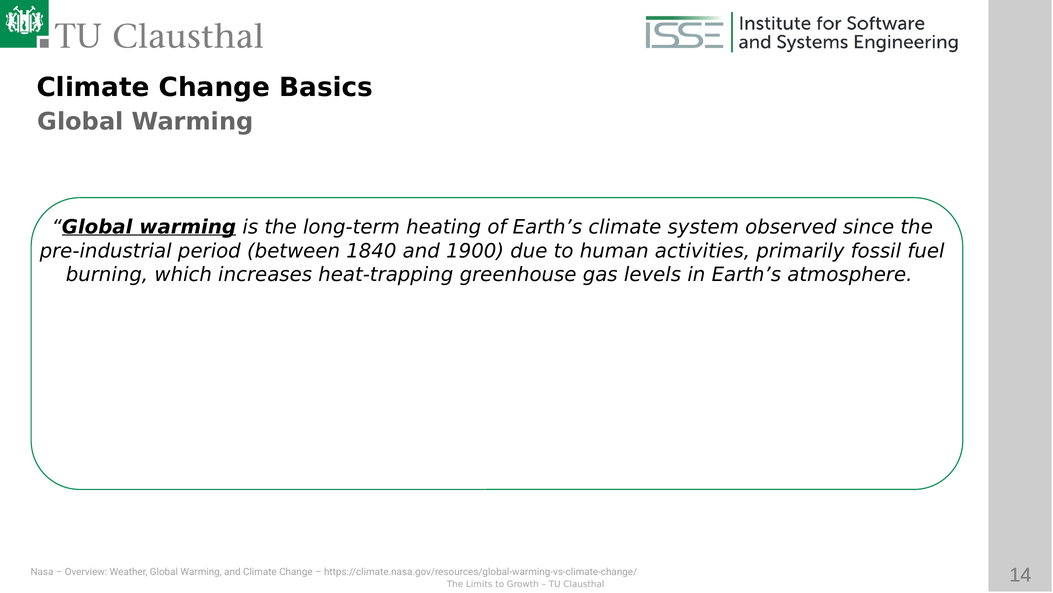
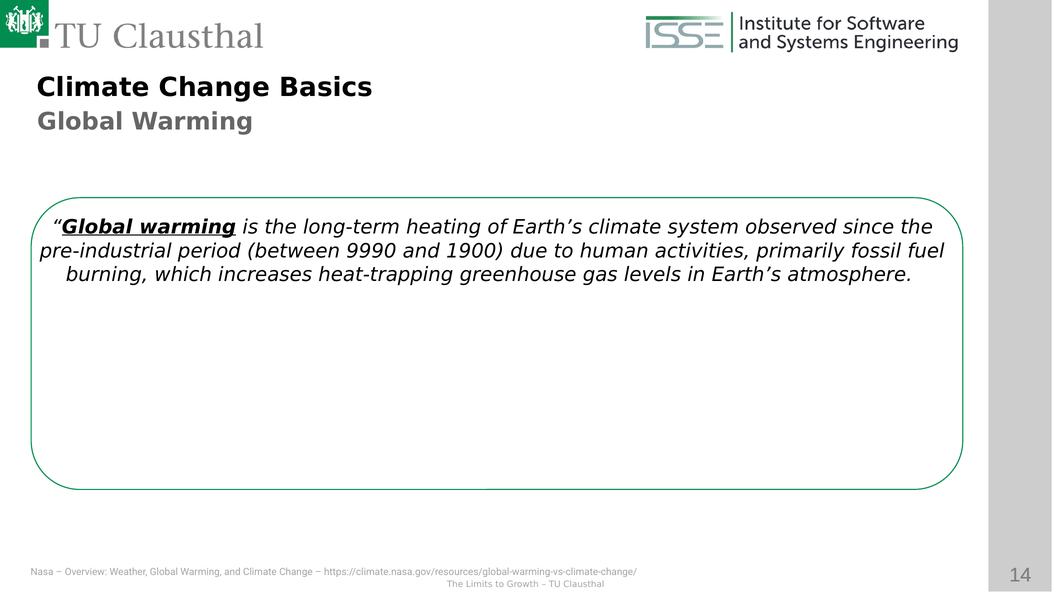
1840: 1840 -> 9990
